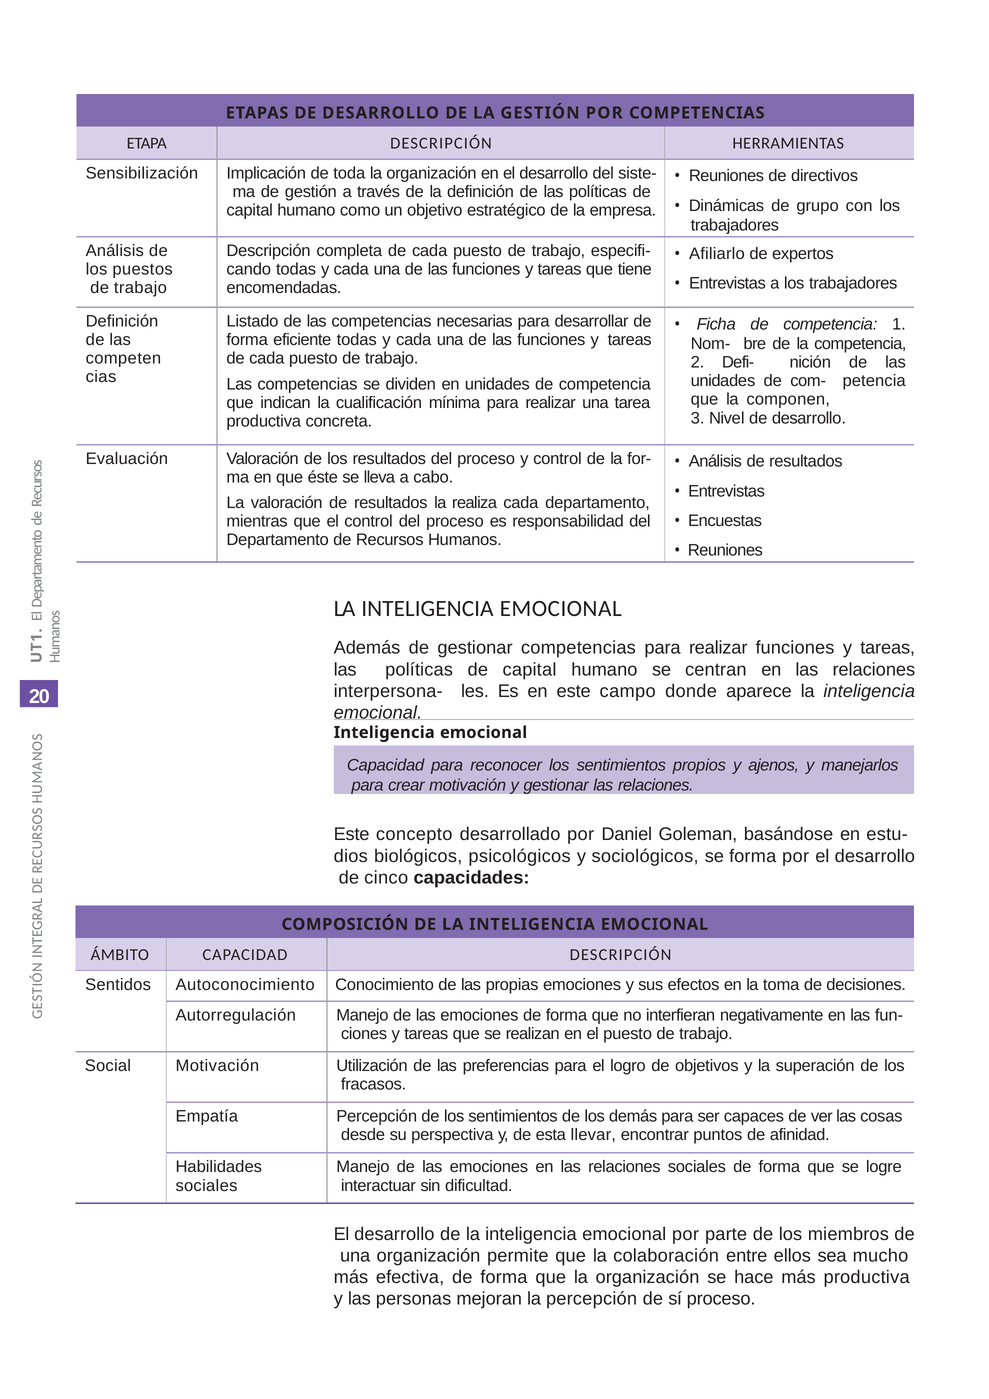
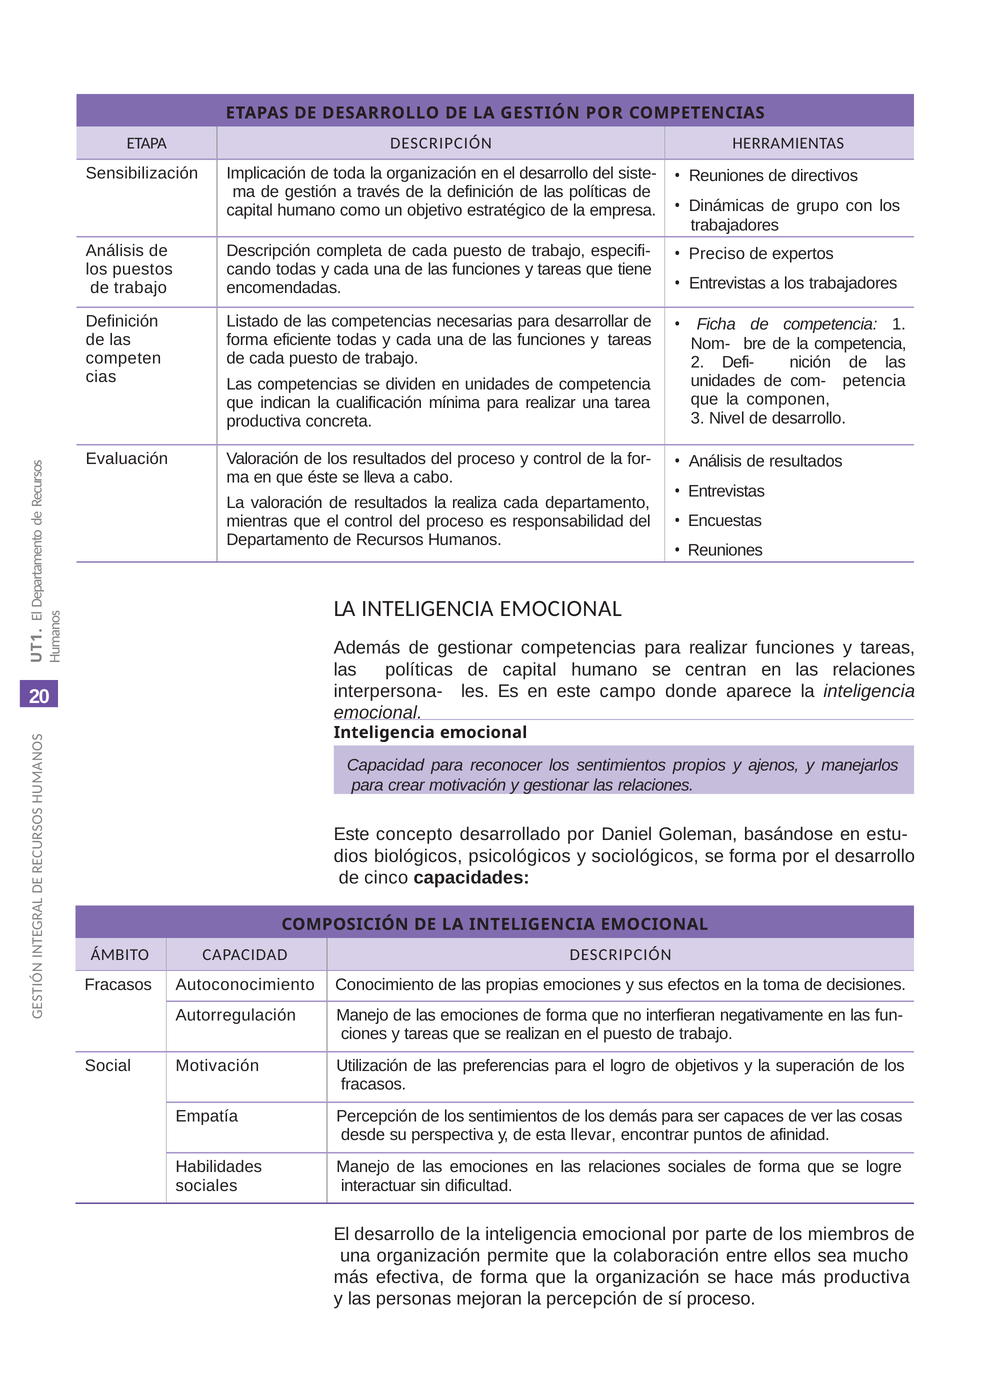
Afiliarlo: Afiliarlo -> Preciso
Sentidos at (118, 985): Sentidos -> Fracasos
